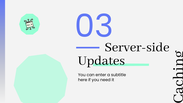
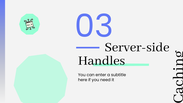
Updates: Updates -> Handles
